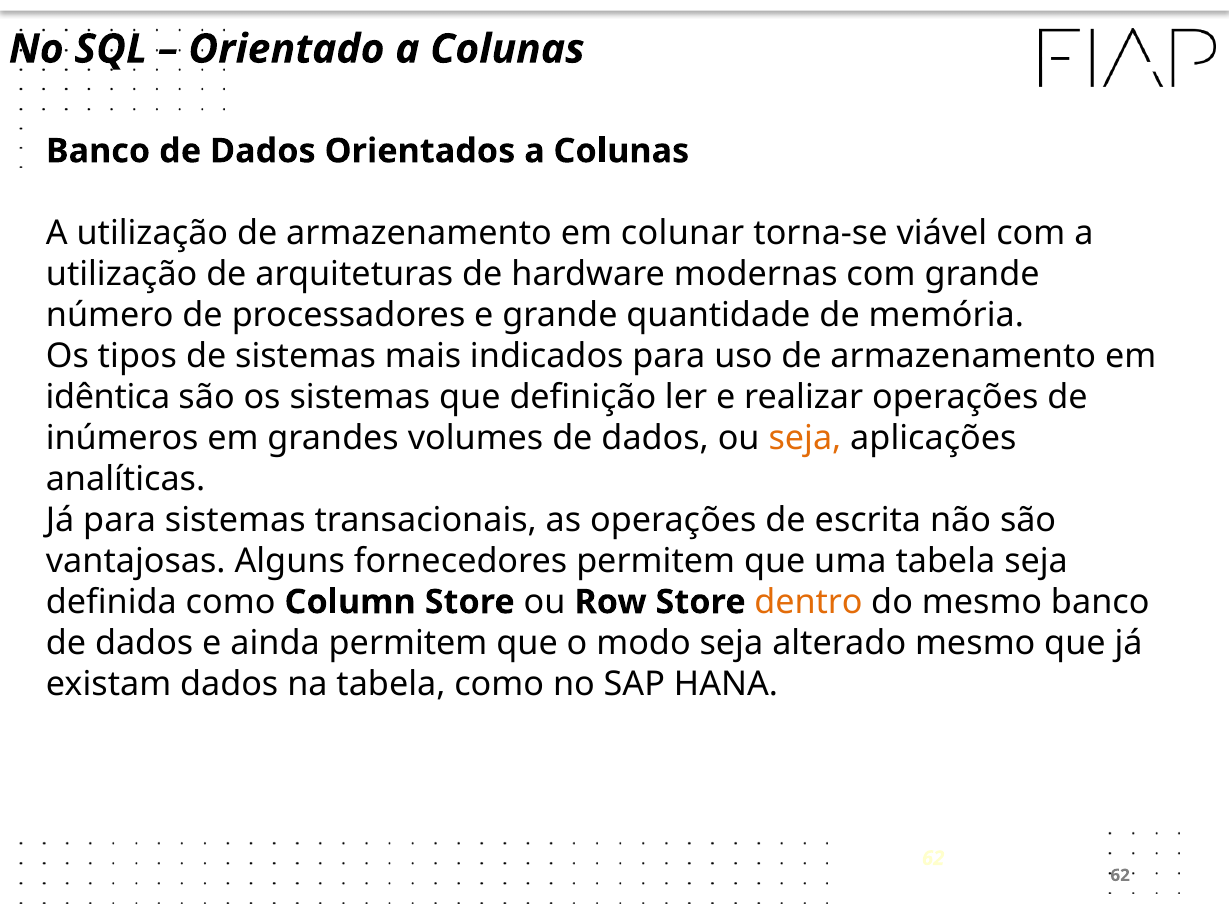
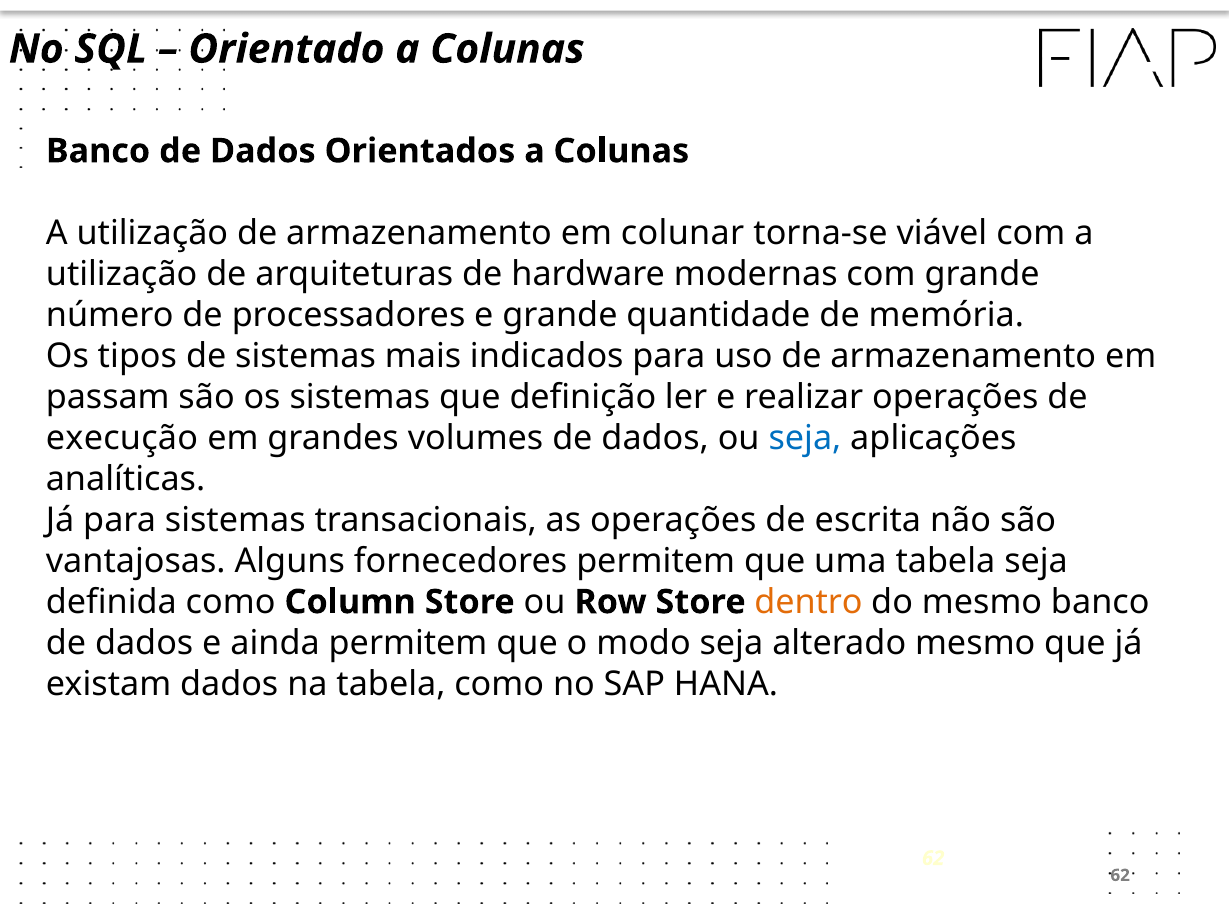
idêntica: idêntica -> passam
inúmeros: inúmeros -> execução
seja at (805, 438) colour: orange -> blue
